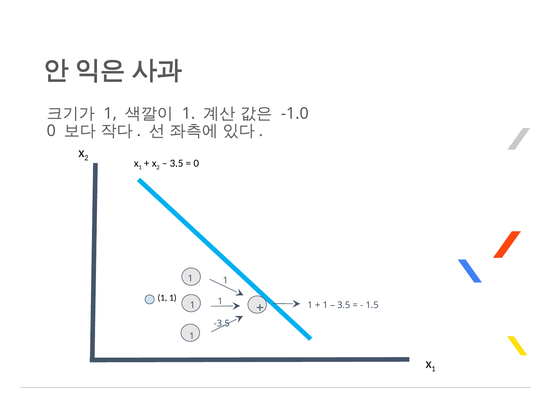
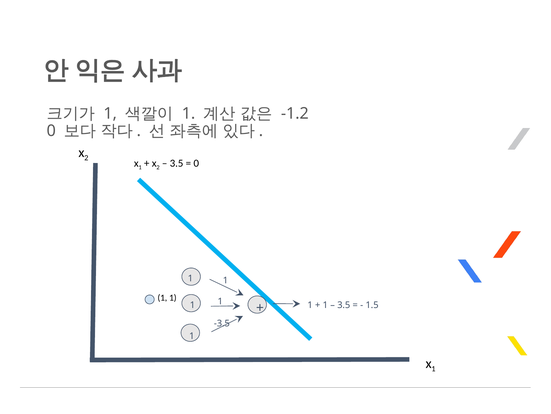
-1.0: -1.0 -> -1.2
